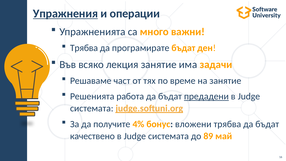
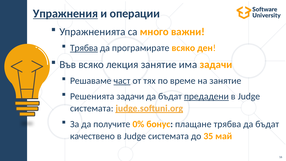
Трябва at (84, 48) underline: none -> present
програмирате бъдат: бъдат -> всяко
част underline: none -> present
Решенията работа: работа -> задачи
4%: 4% -> 0%
вложени: вложени -> плащане
89: 89 -> 35
